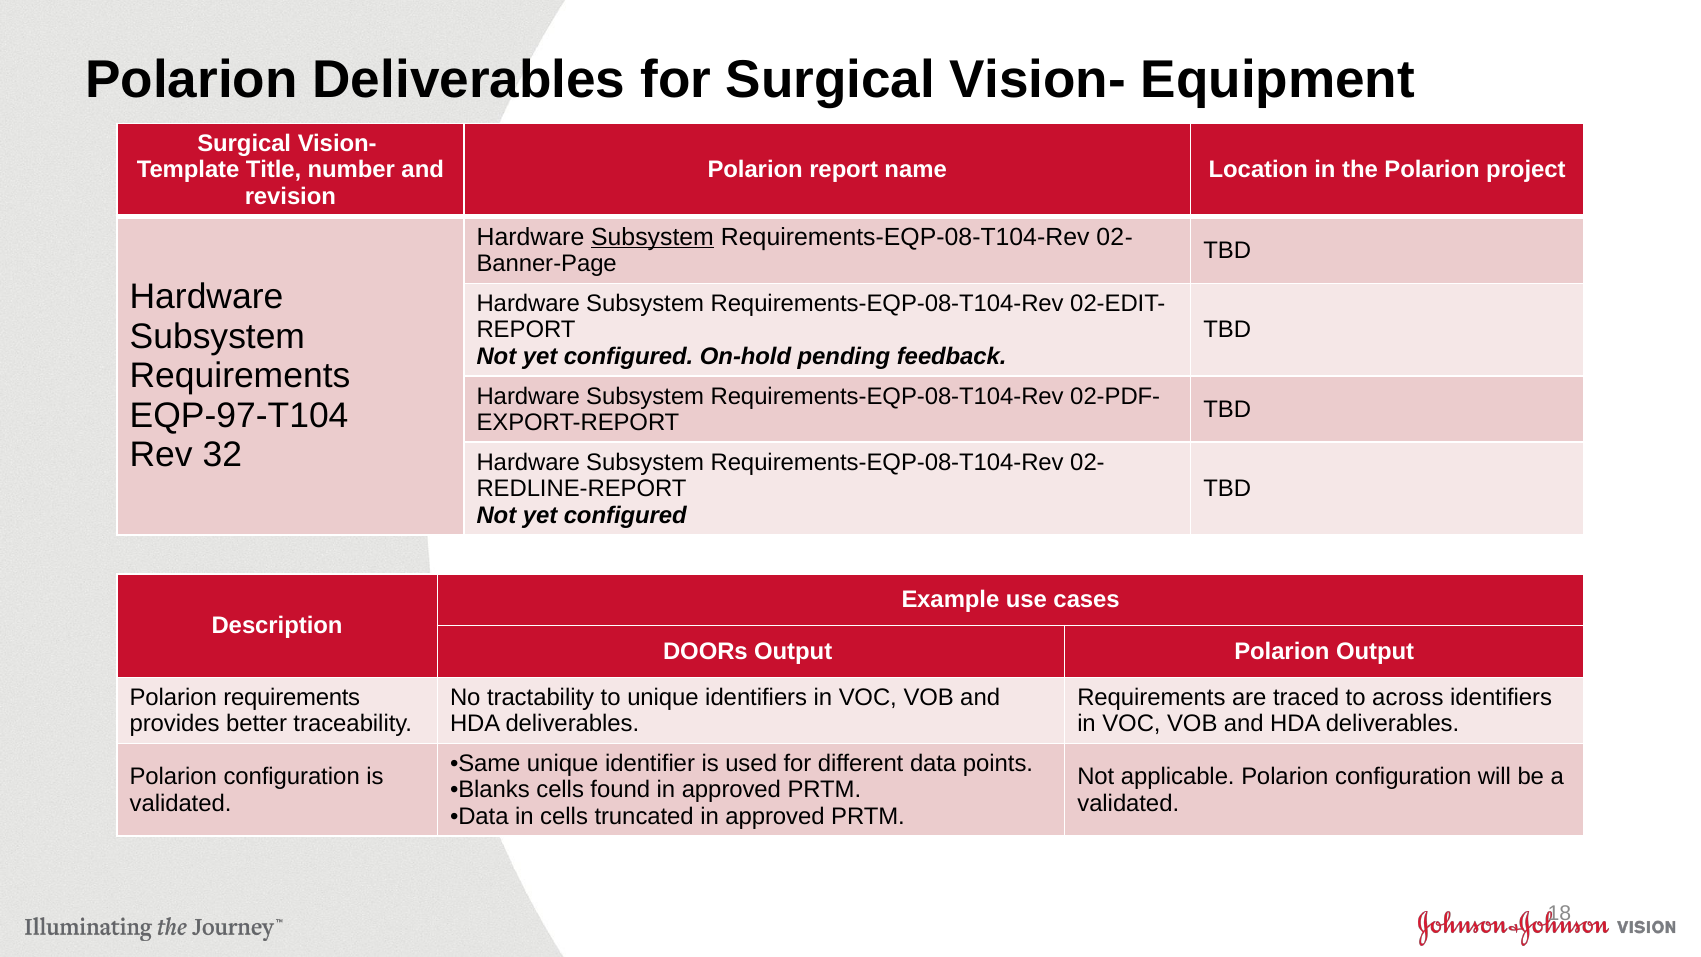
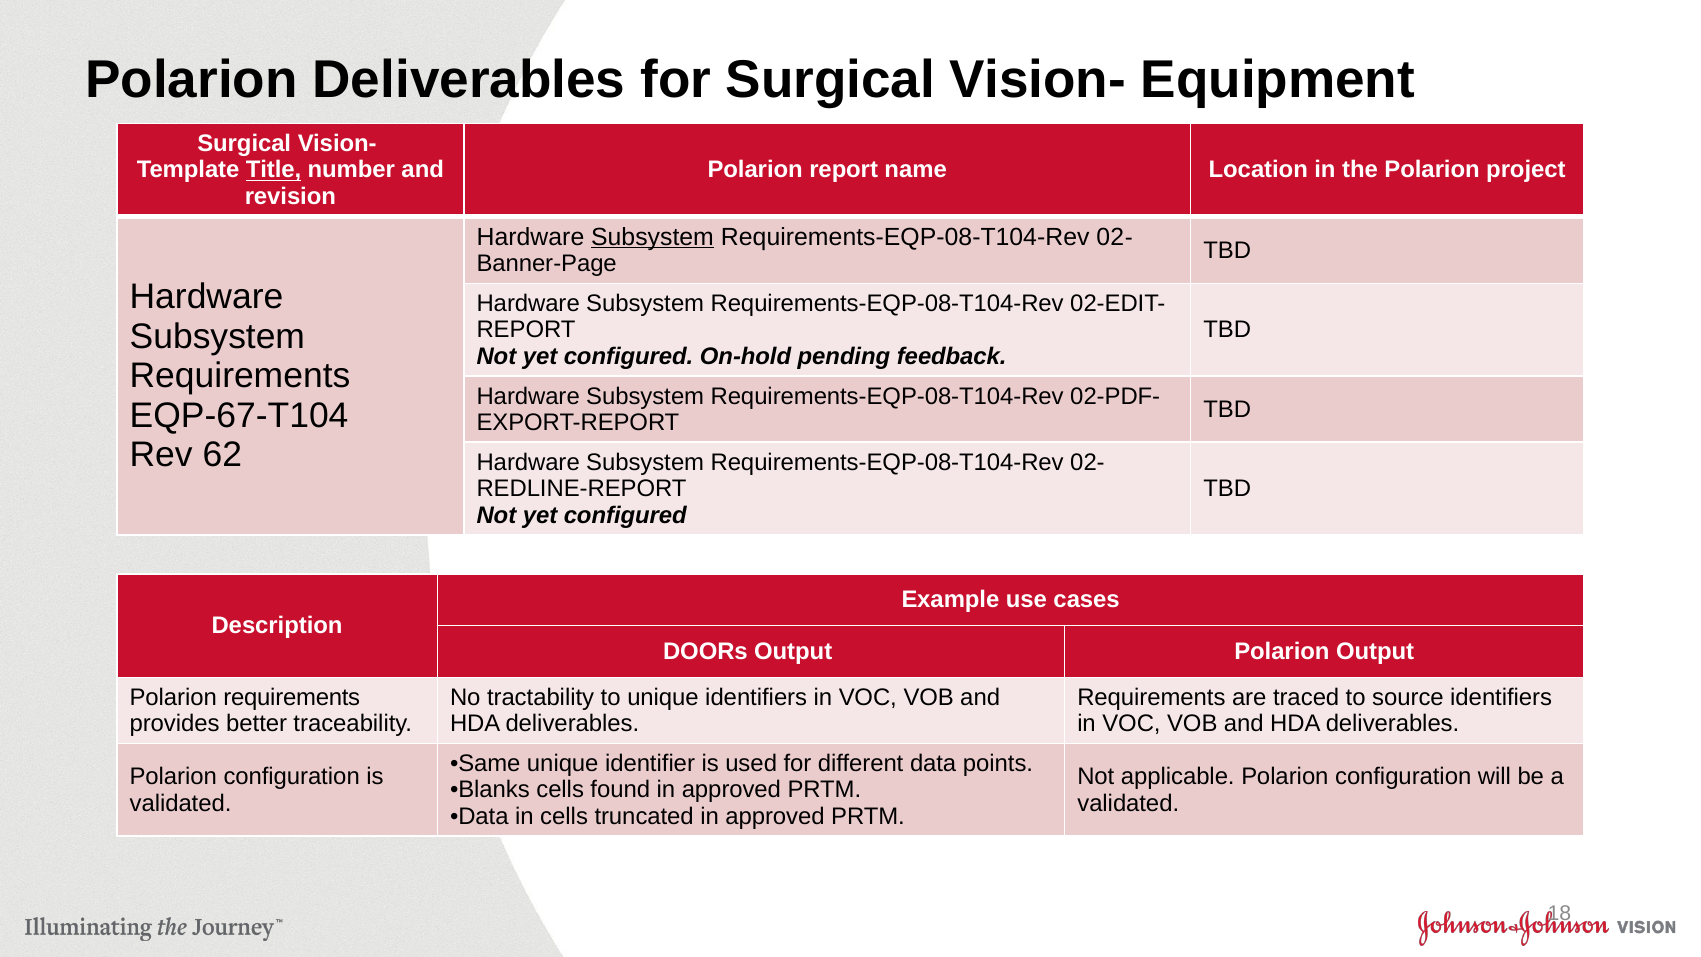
Title underline: none -> present
EQP-97-T104: EQP-97-T104 -> EQP-67-T104
32: 32 -> 62
across: across -> source
